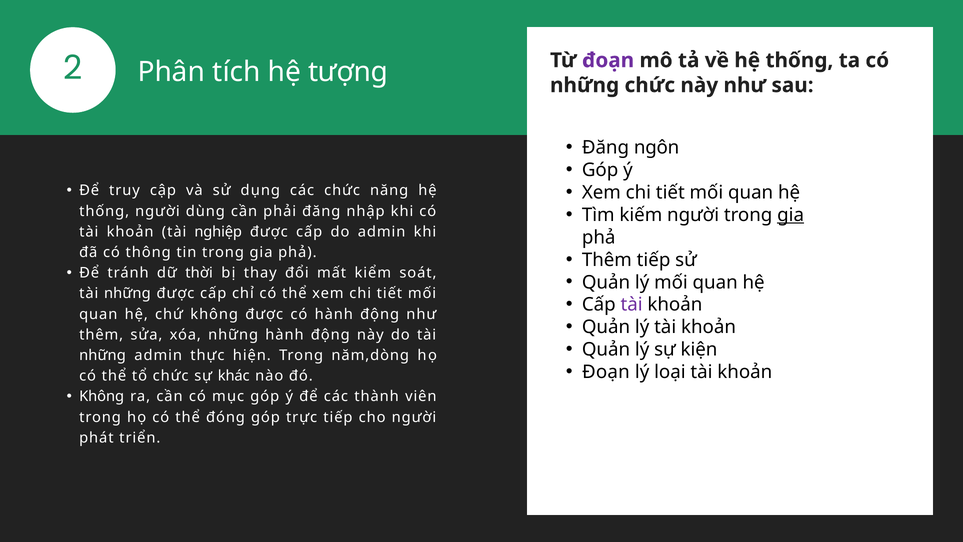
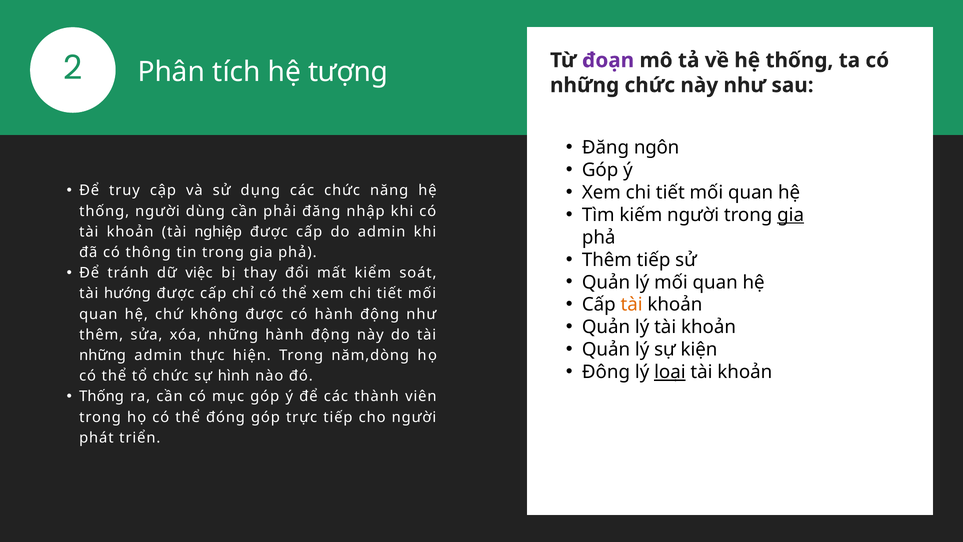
thời: thời -> việc
những at (127, 293): những -> hướng
tài at (632, 305) colour: purple -> orange
Đoạn at (606, 372): Đoạn -> Đông
loại underline: none -> present
khác: khác -> hình
Không at (102, 396): Không -> Thống
